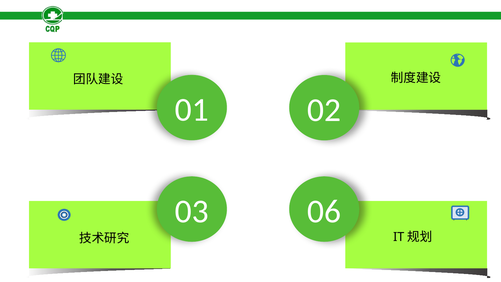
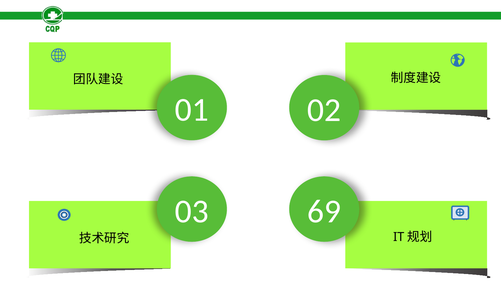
06: 06 -> 69
